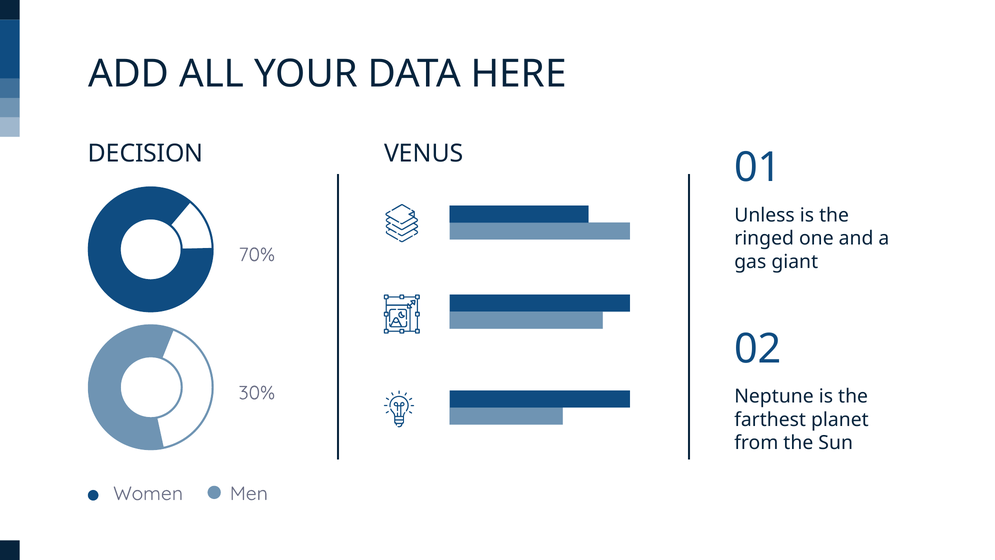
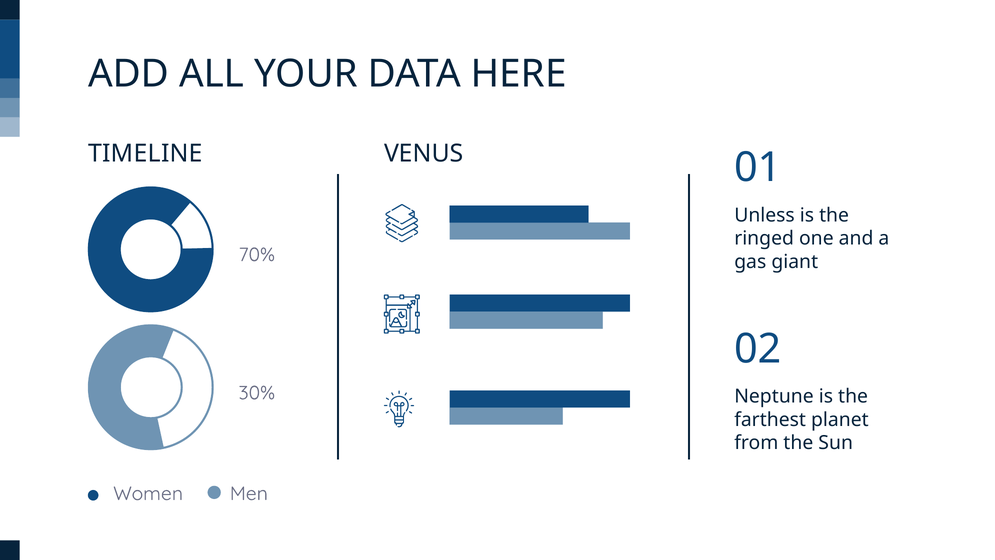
DECISION: DECISION -> TIMELINE
